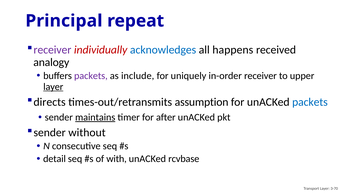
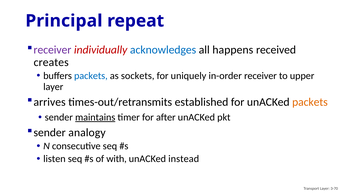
analogy: analogy -> creates
packets at (91, 76) colour: purple -> blue
include: include -> sockets
layer at (53, 87) underline: present -> none
directs: directs -> arrives
assumption: assumption -> established
packets at (310, 102) colour: blue -> orange
without: without -> analogy
detail: detail -> listen
rcvbase: rcvbase -> instead
